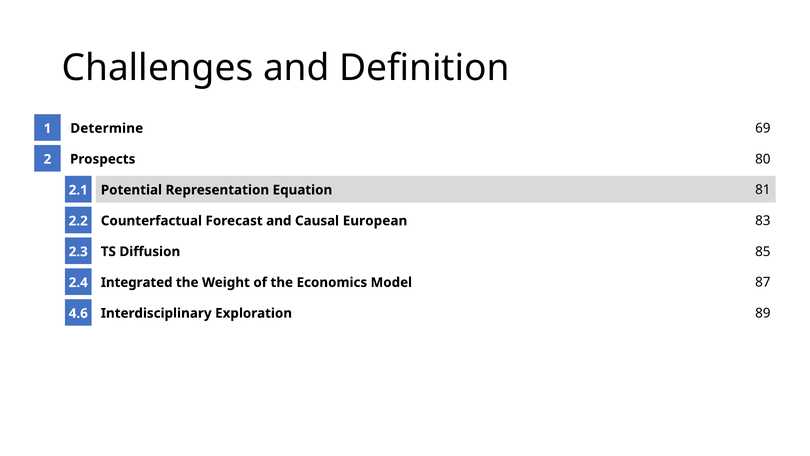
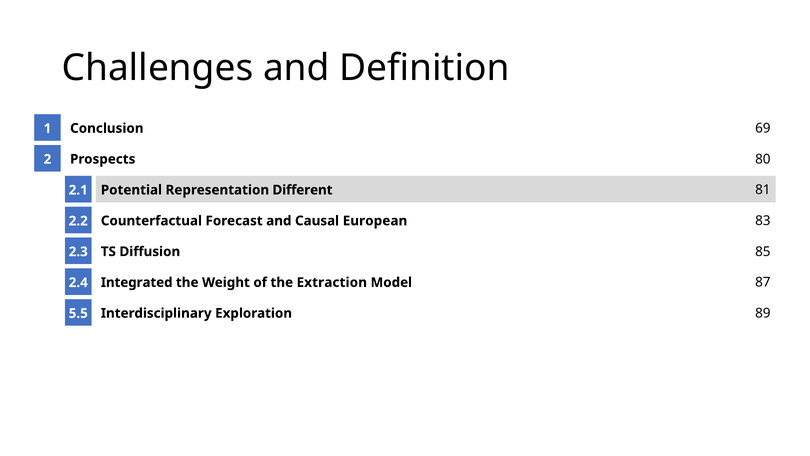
Determine: Determine -> Conclusion
Equation: Equation -> Different
Economics: Economics -> Extraction
4.6: 4.6 -> 5.5
